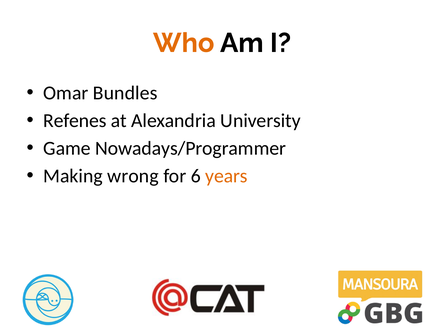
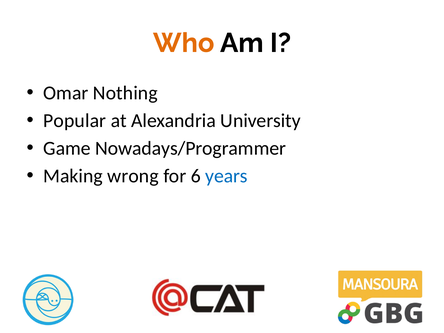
Bundles: Bundles -> Nothing
Refenes: Refenes -> Popular
years colour: orange -> blue
